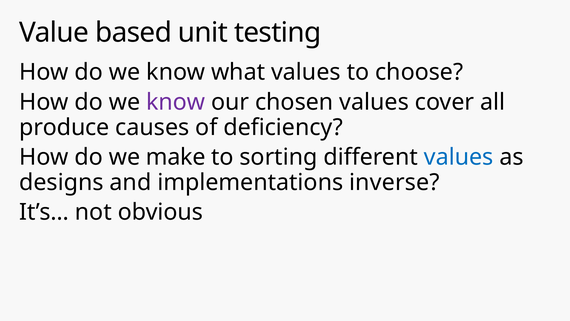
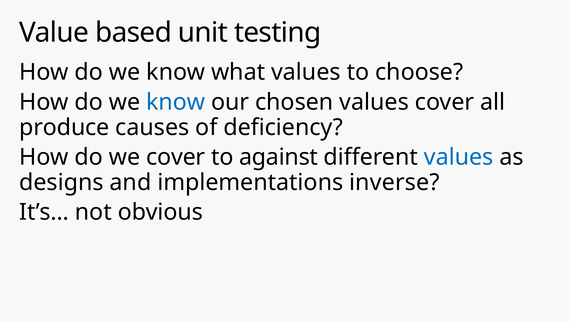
know at (176, 102) colour: purple -> blue
we make: make -> cover
sorting: sorting -> against
